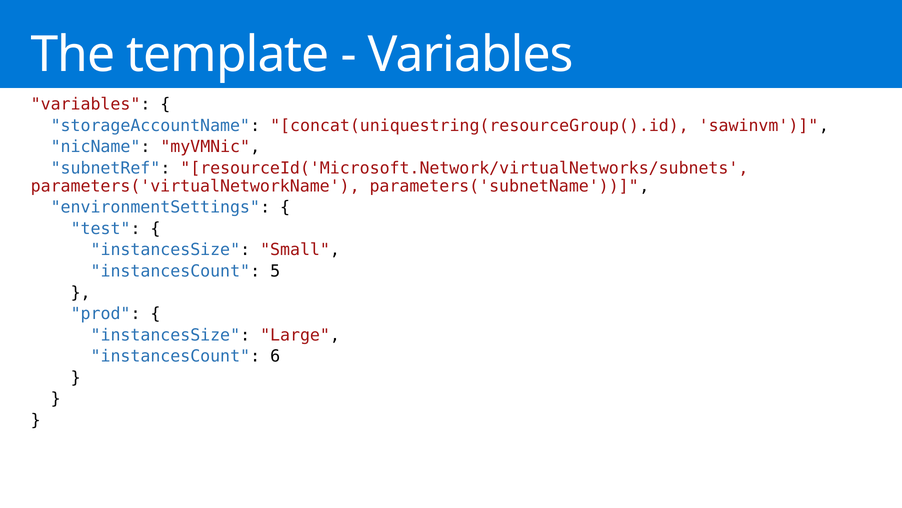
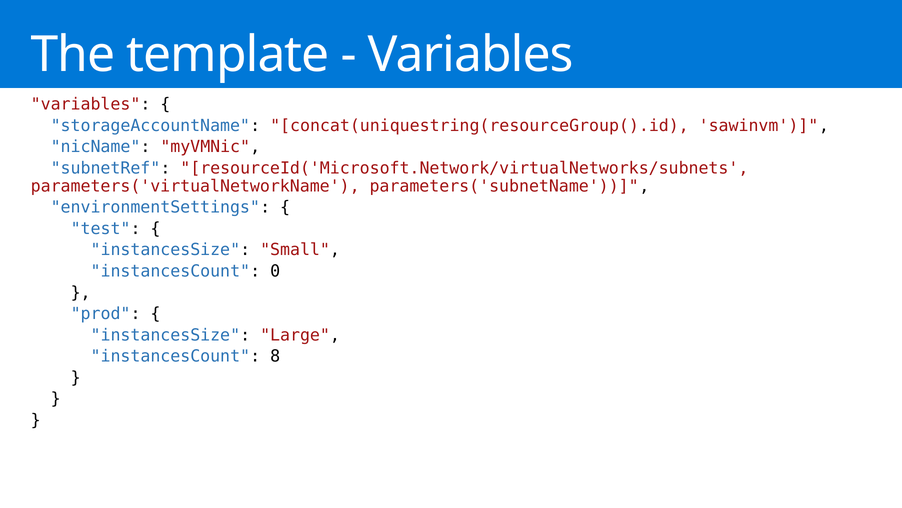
5: 5 -> 0
6: 6 -> 8
